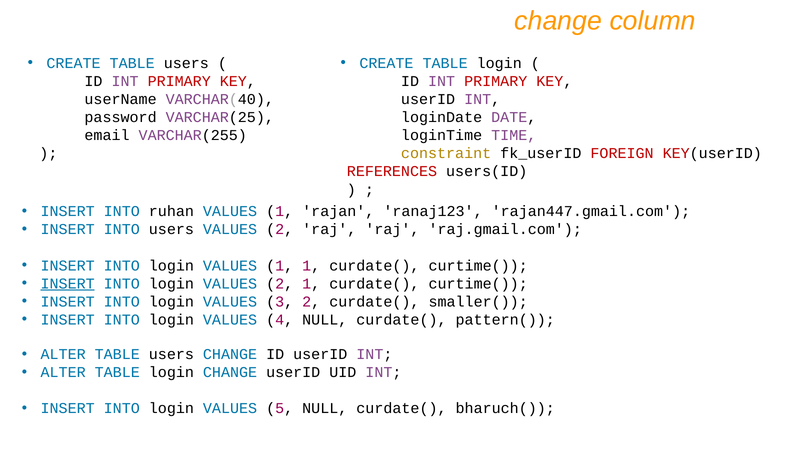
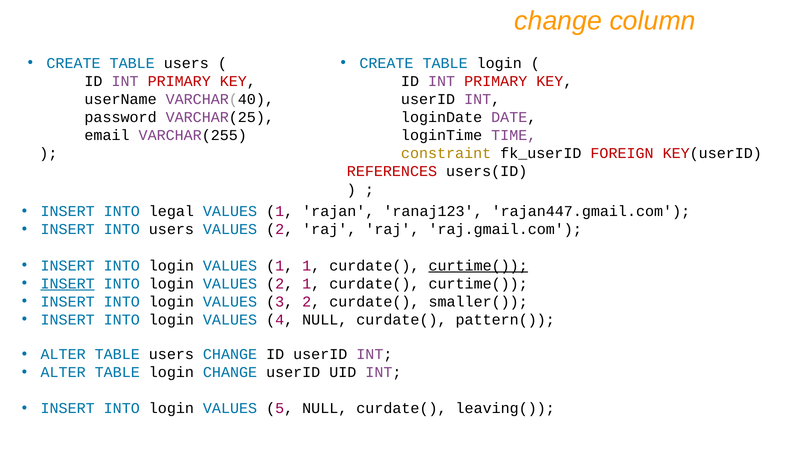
ruhan: ruhan -> legal
curtime( at (478, 266) underline: none -> present
bharuch(: bharuch( -> leaving(
